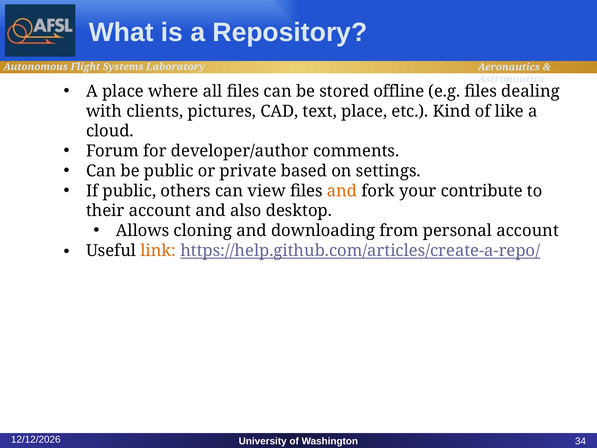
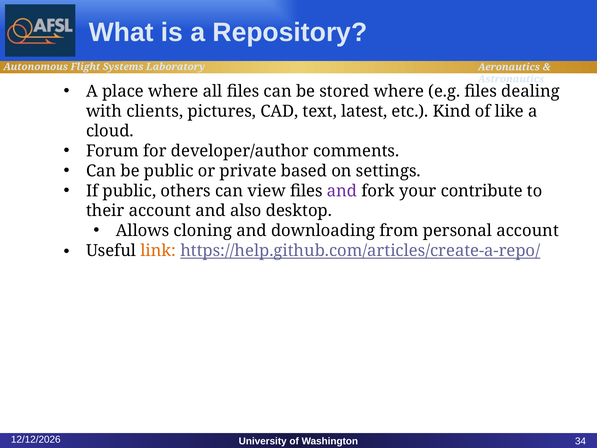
stored offline: offline -> where
text place: place -> latest
and at (342, 191) colour: orange -> purple
